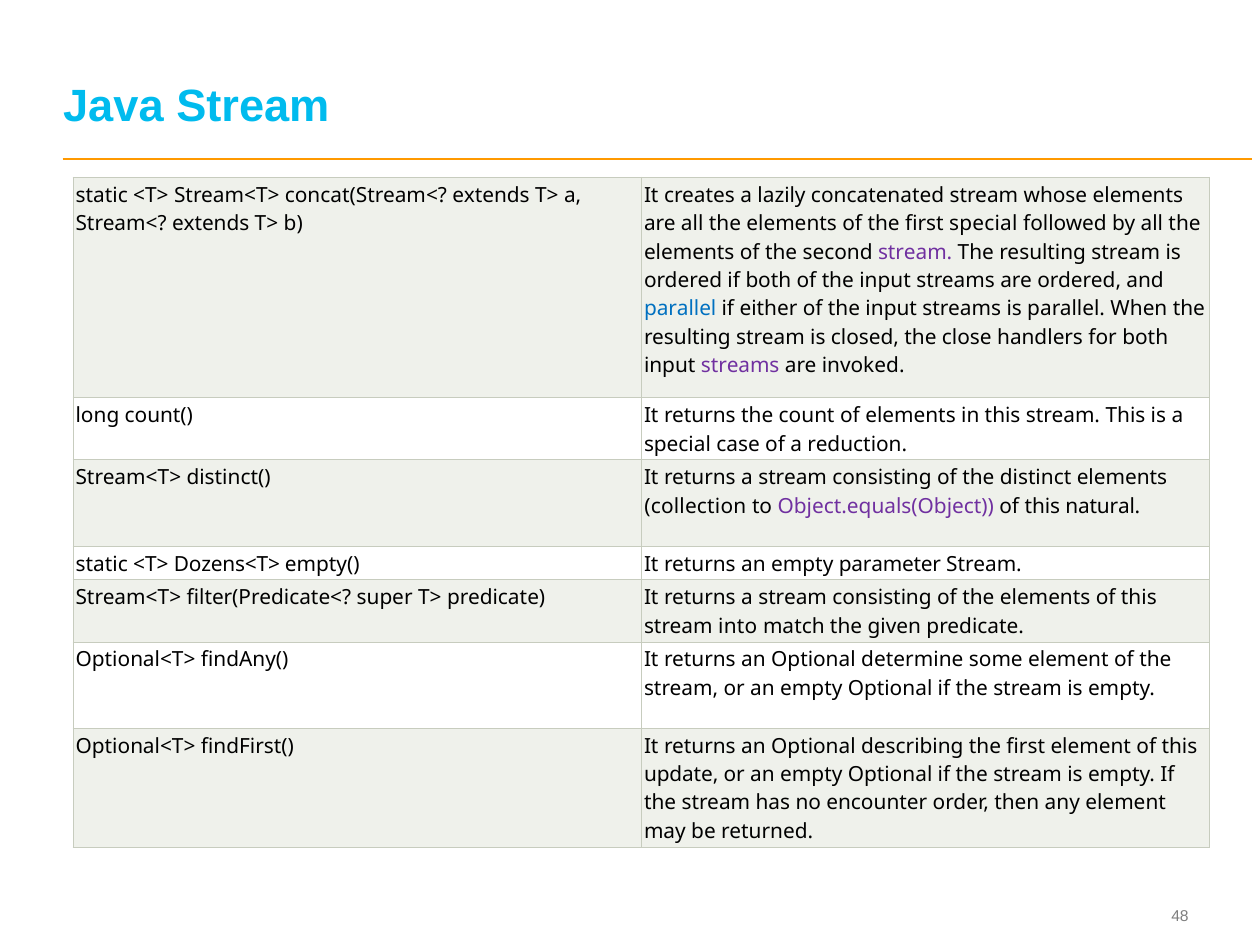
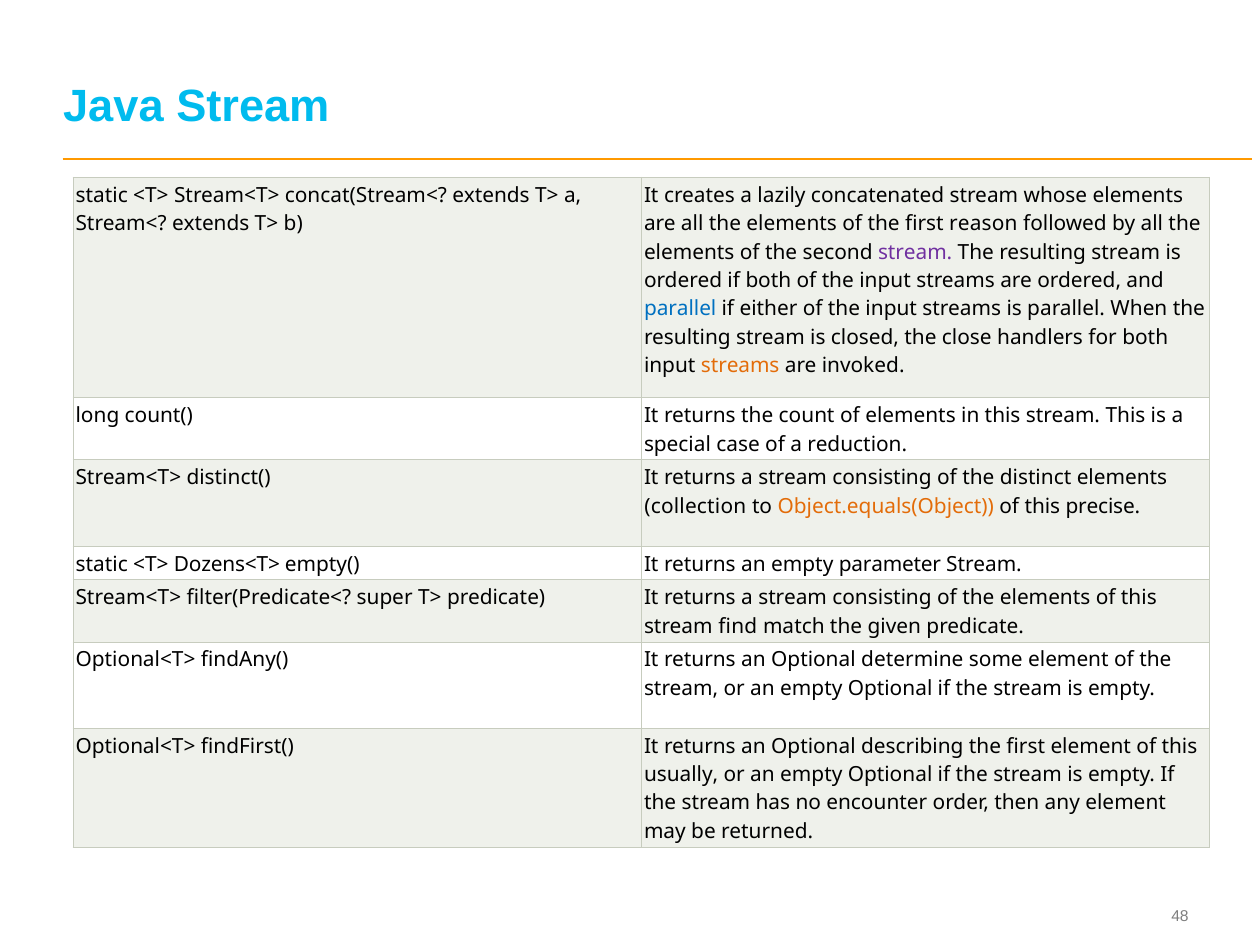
first special: special -> reason
streams at (740, 366) colour: purple -> orange
Object.equals(Object colour: purple -> orange
natural: natural -> precise
into: into -> find
update: update -> usually
